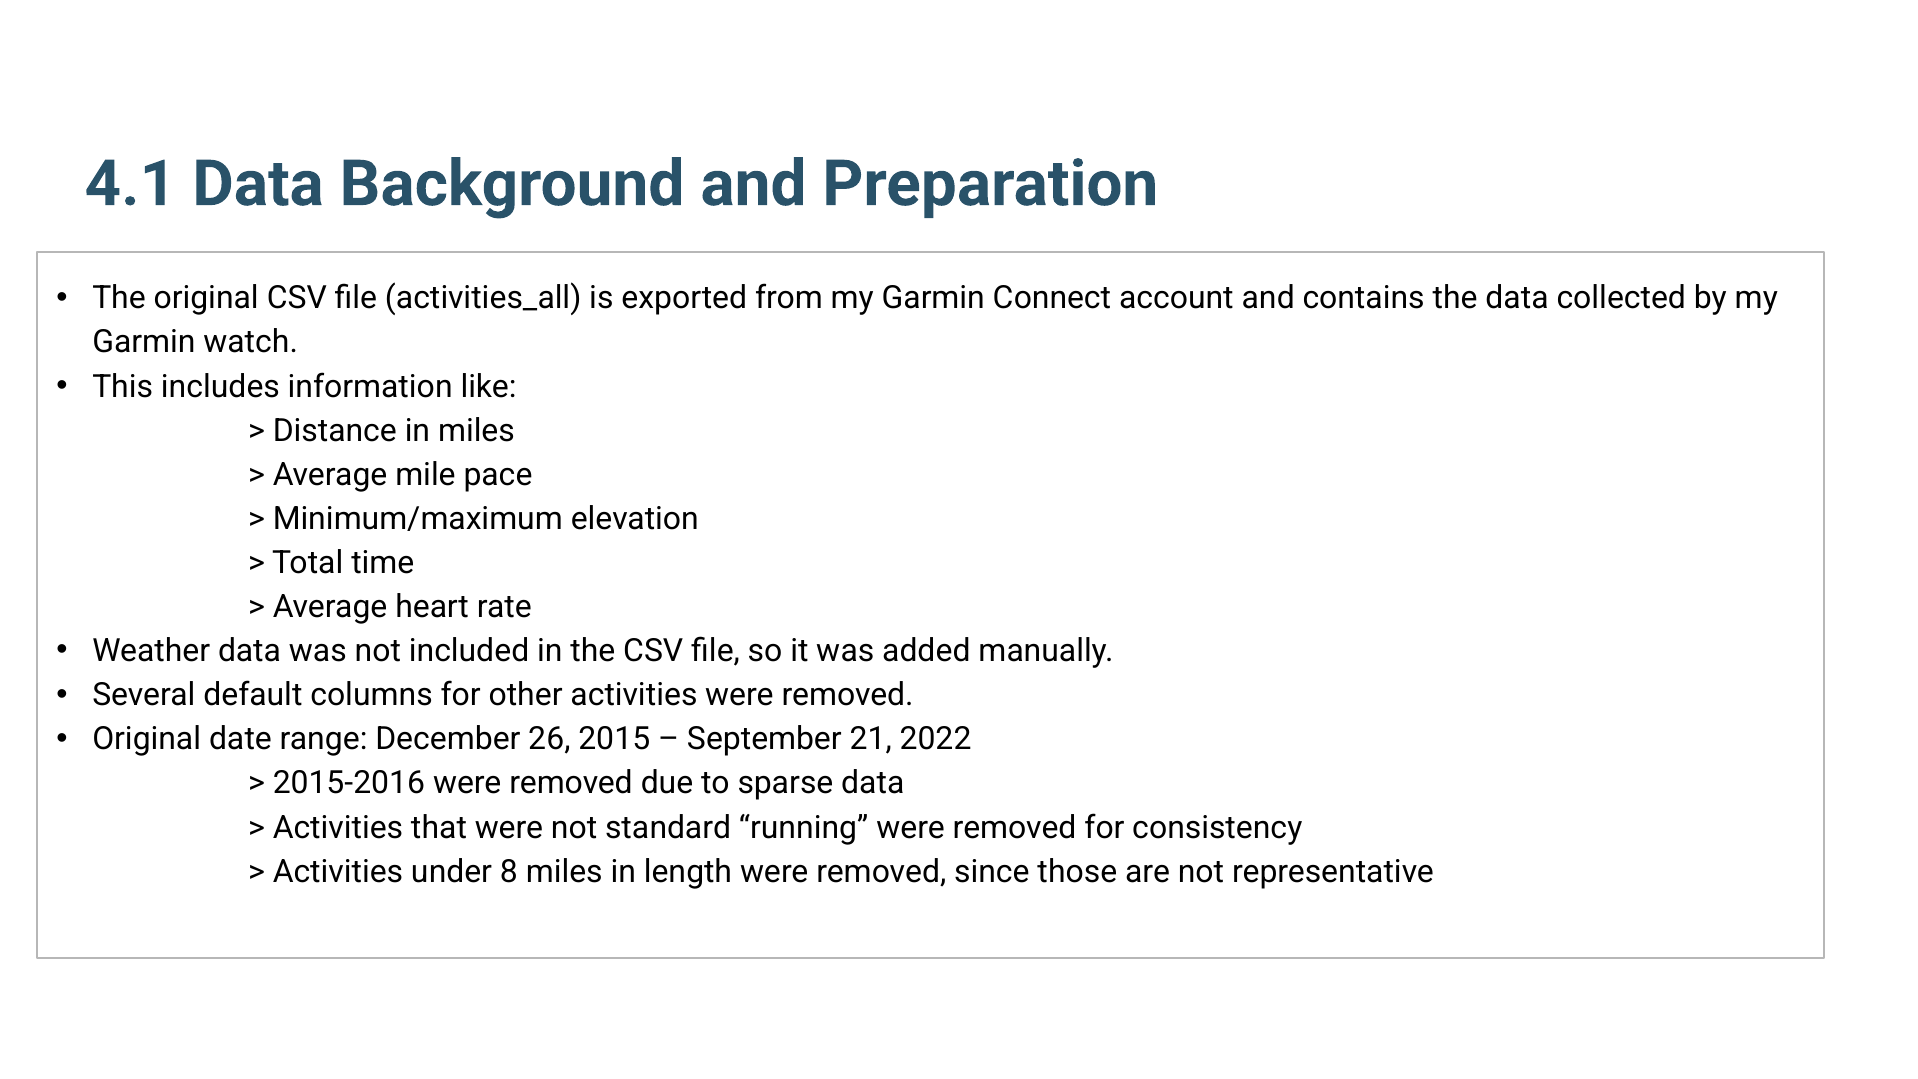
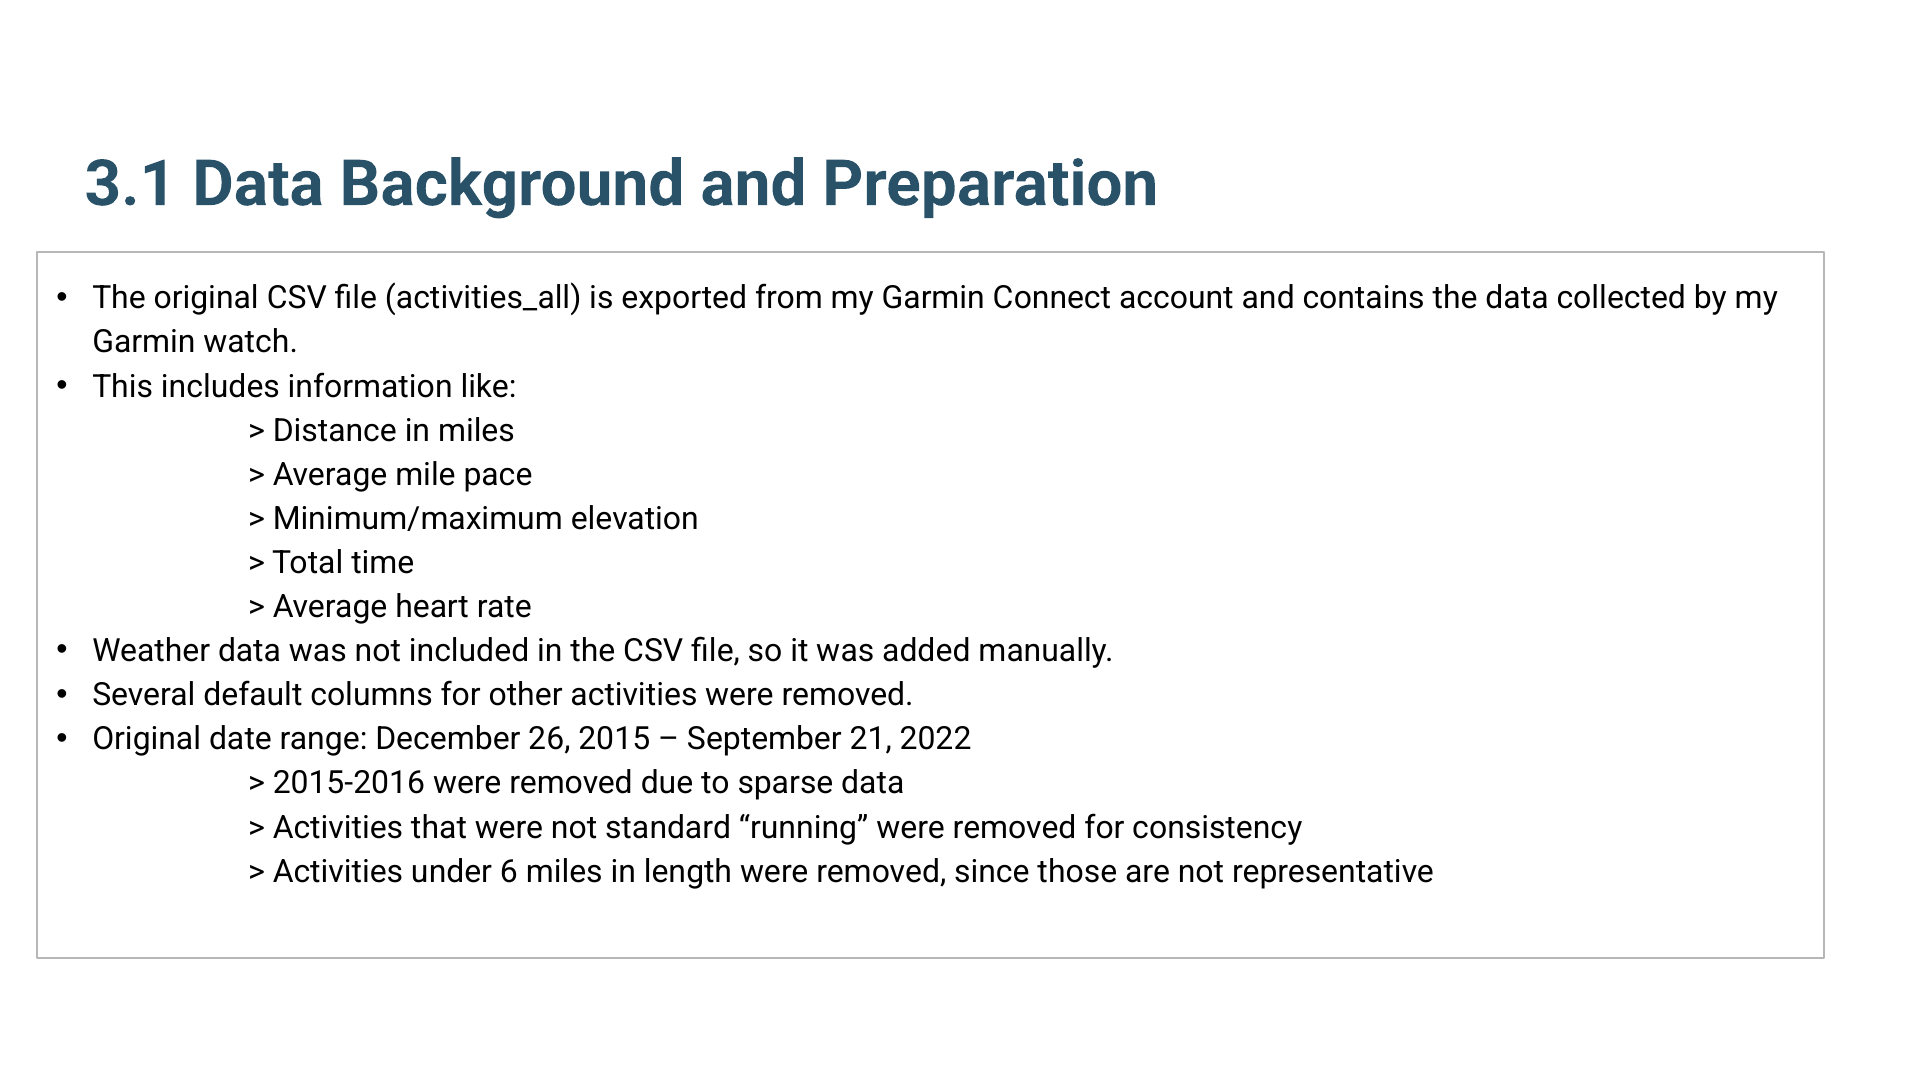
4.1: 4.1 -> 3.1
8: 8 -> 6
